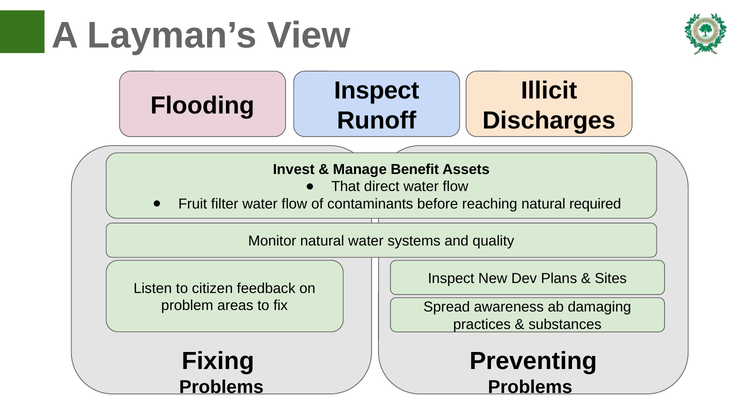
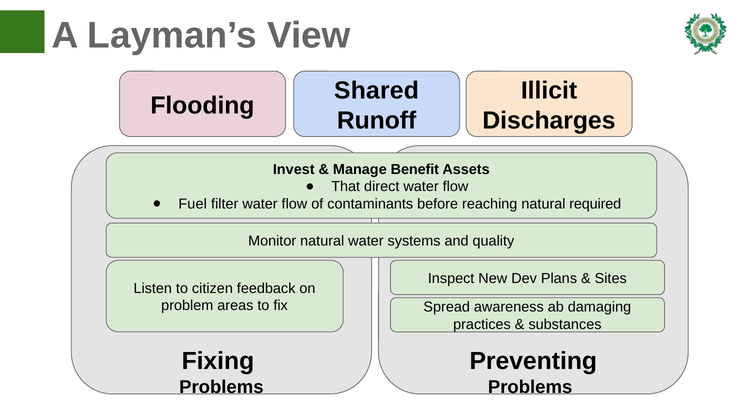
Inspect at (377, 91): Inspect -> Shared
Fruit: Fruit -> Fuel
